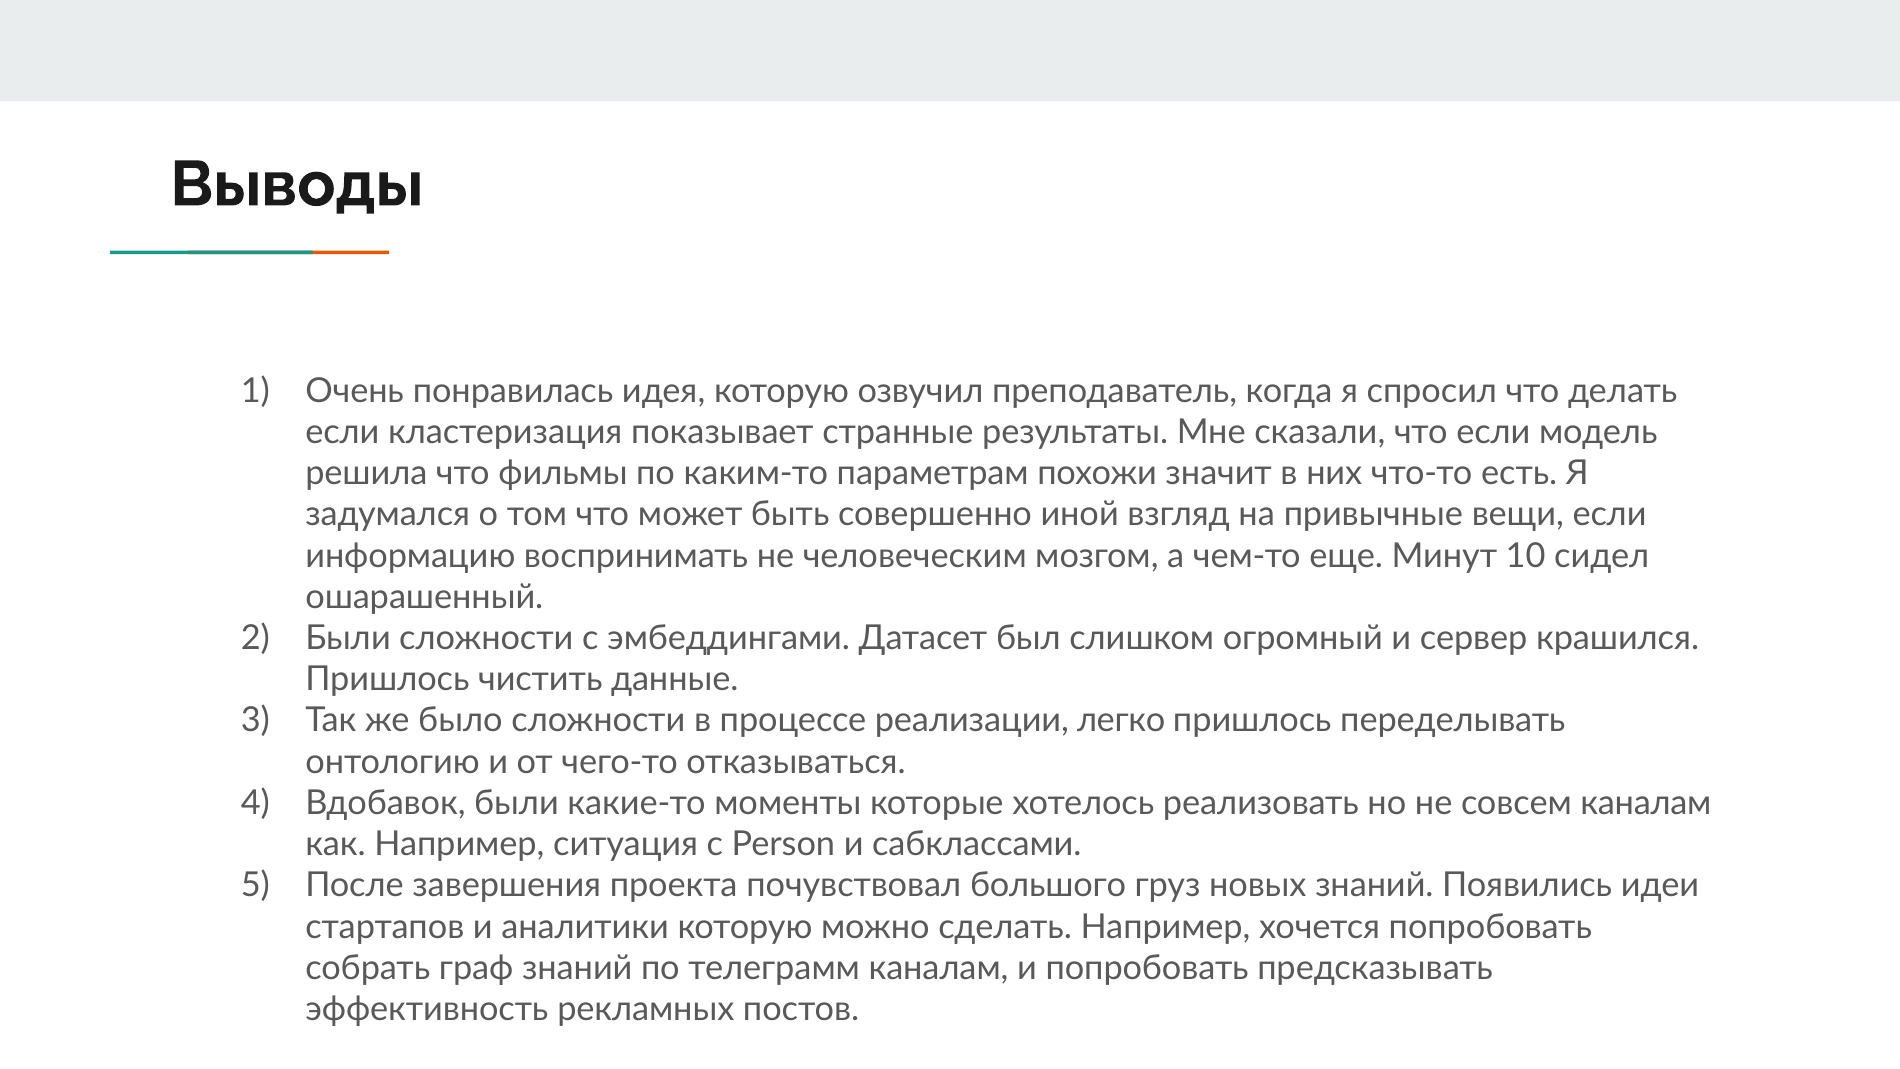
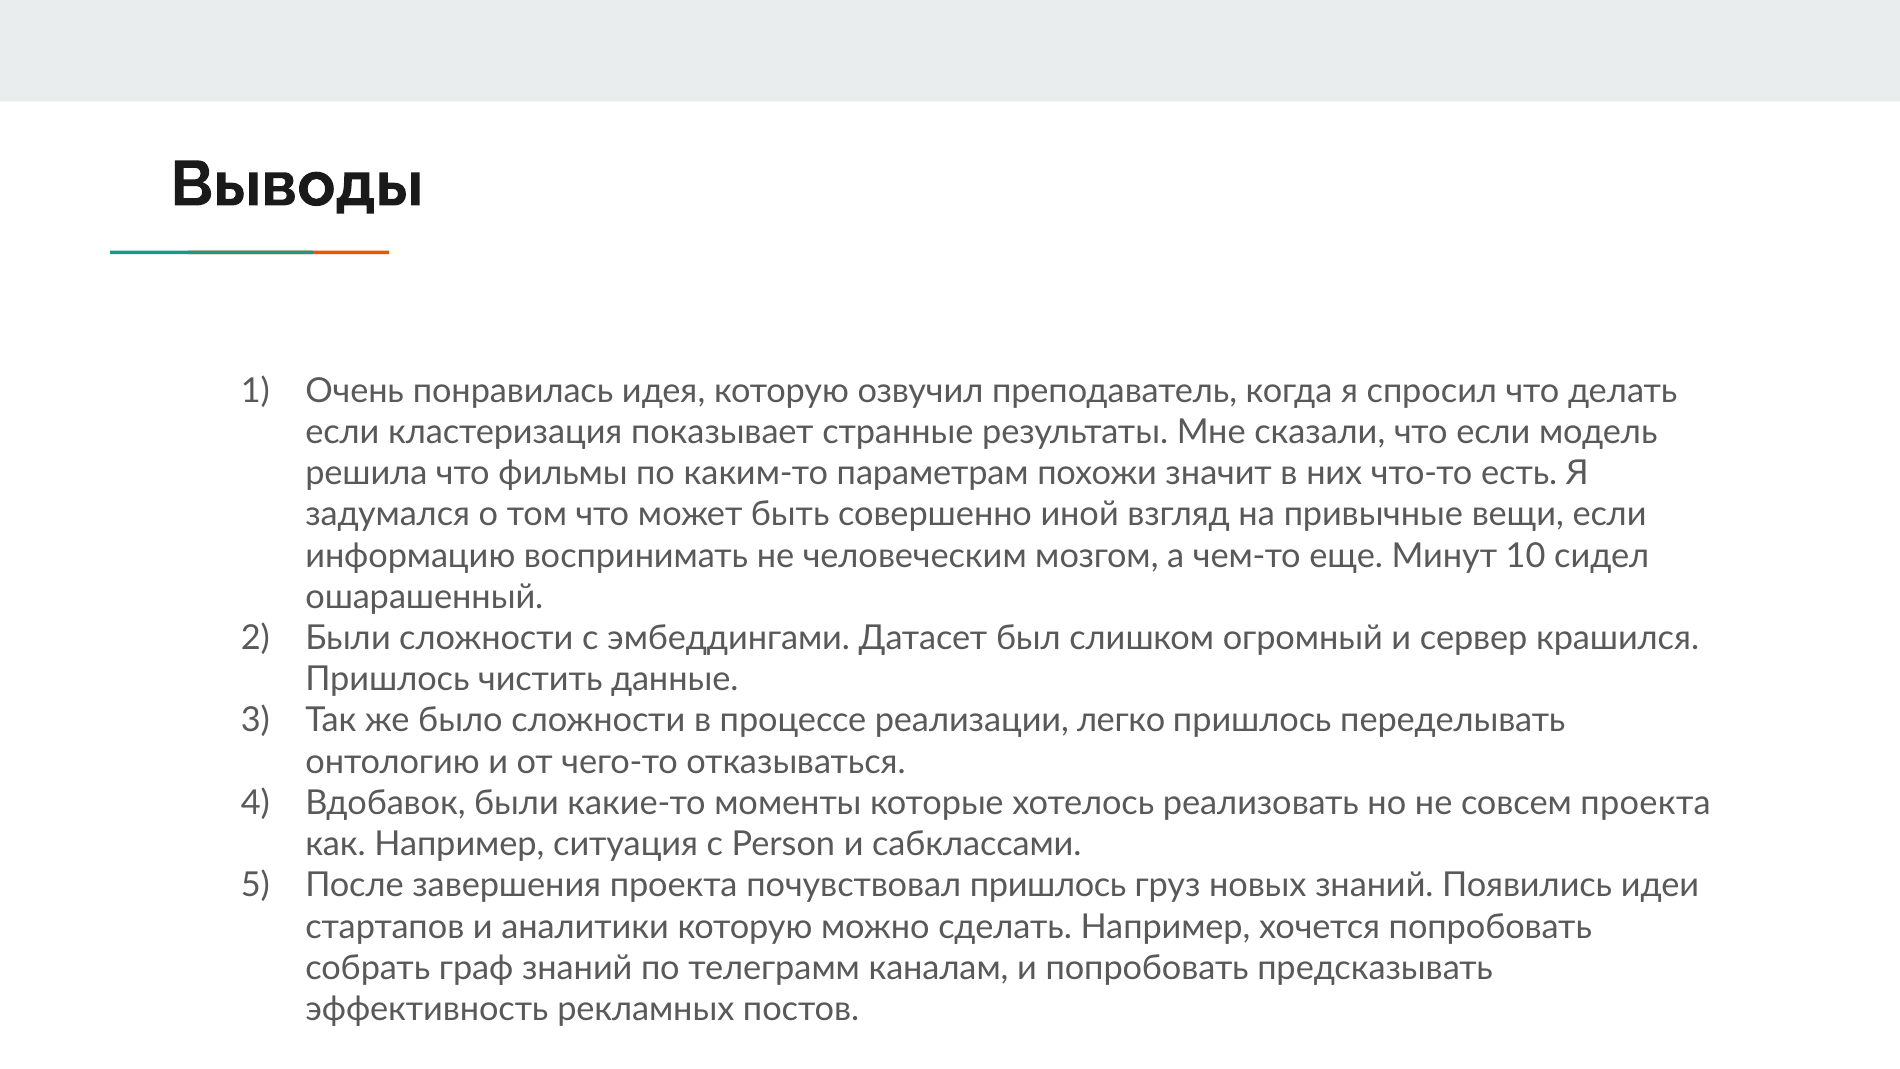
совсем каналам: каналам -> проекта
почувствовал большого: большого -> пришлось
